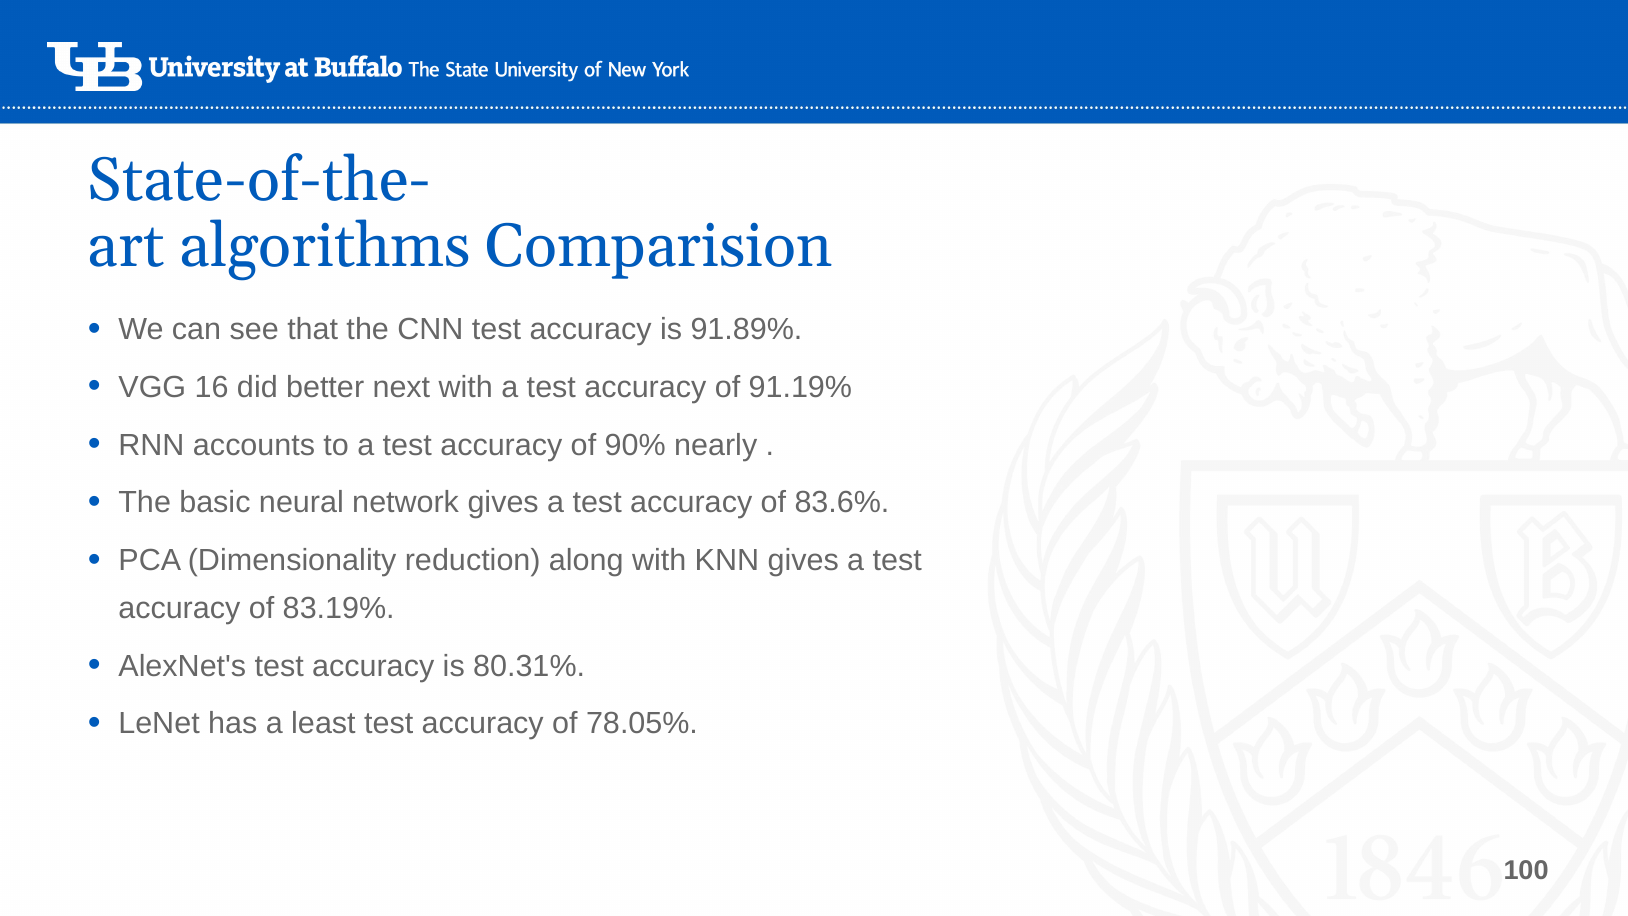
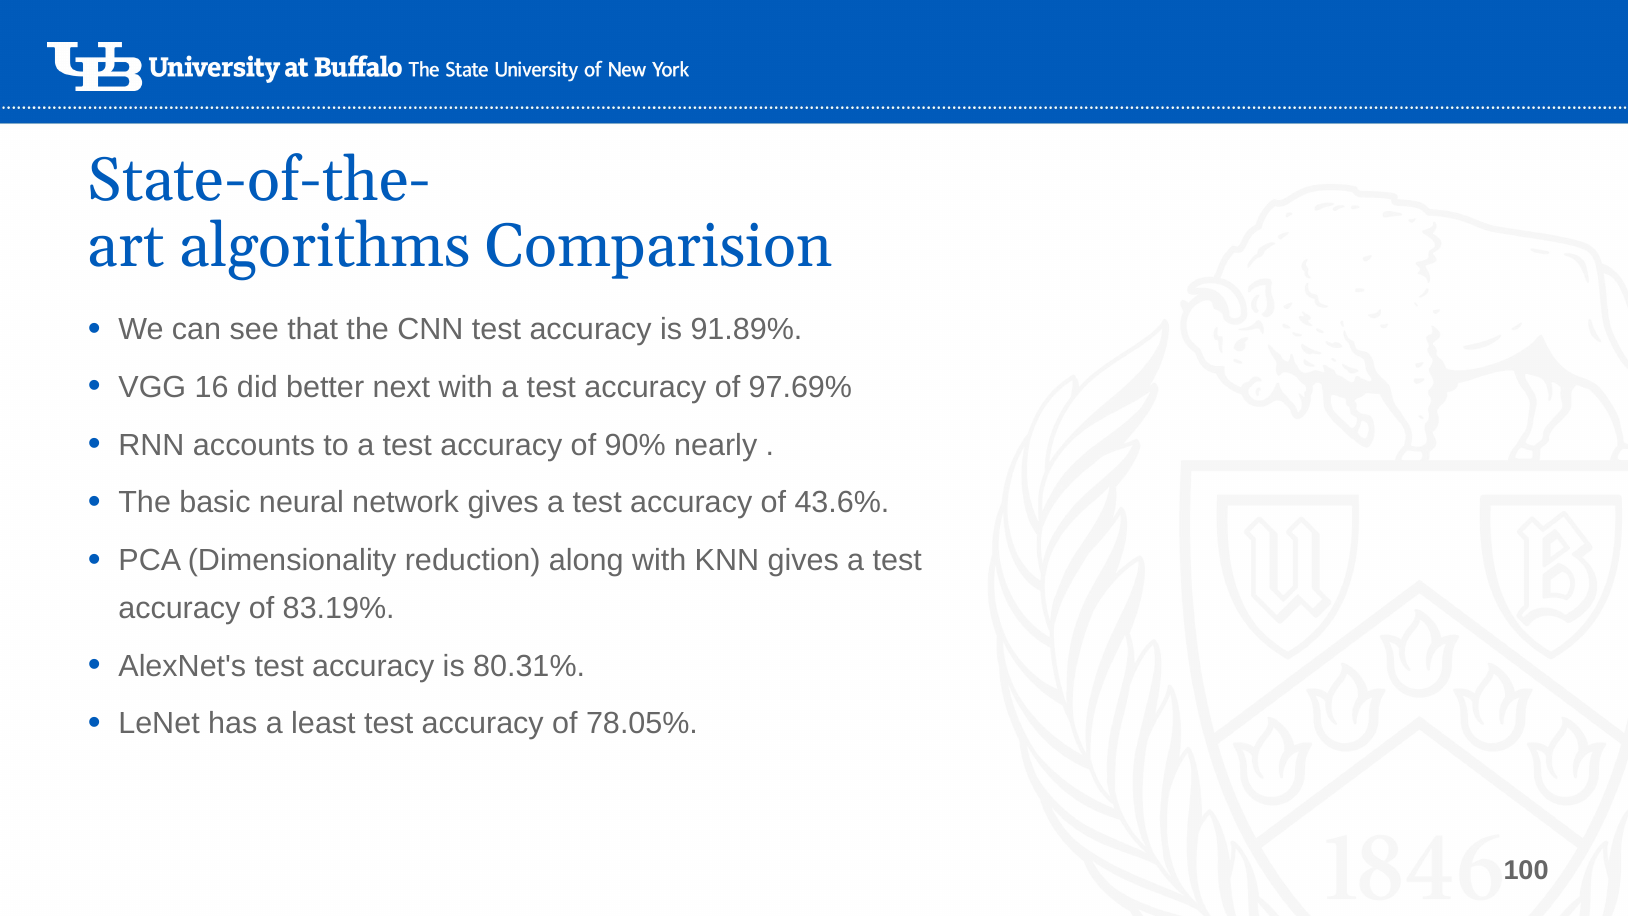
91.19%: 91.19% -> 97.69%
83.6%: 83.6% -> 43.6%
